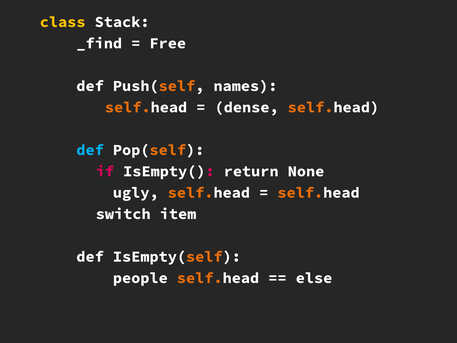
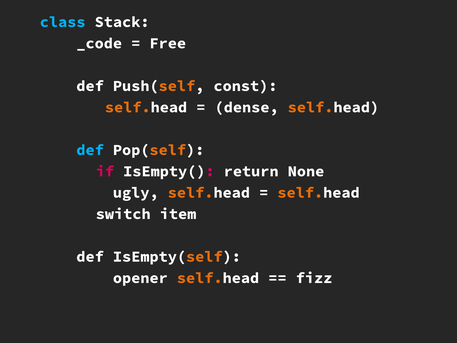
class colour: yellow -> light blue
_find: _find -> _code
names: names -> const
people: people -> opener
else: else -> fizz
